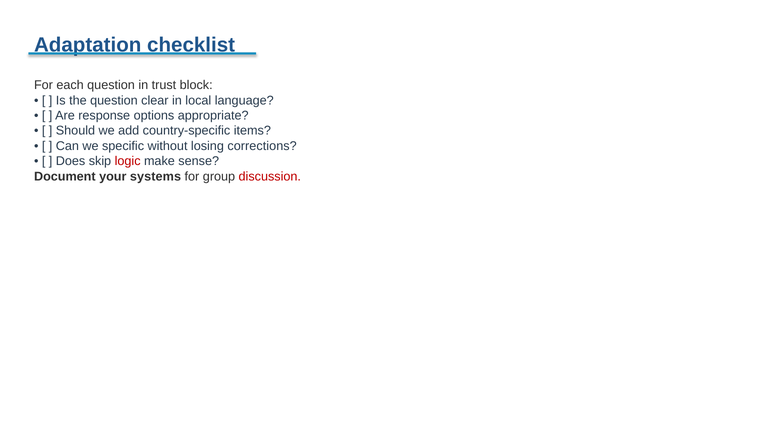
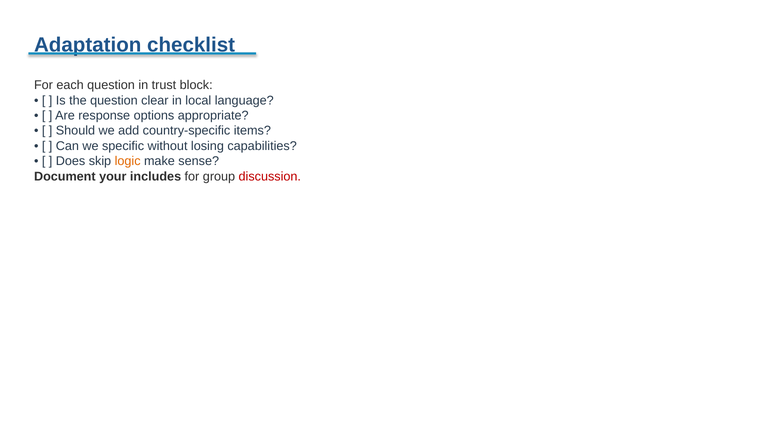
corrections: corrections -> capabilities
logic colour: red -> orange
systems: systems -> includes
